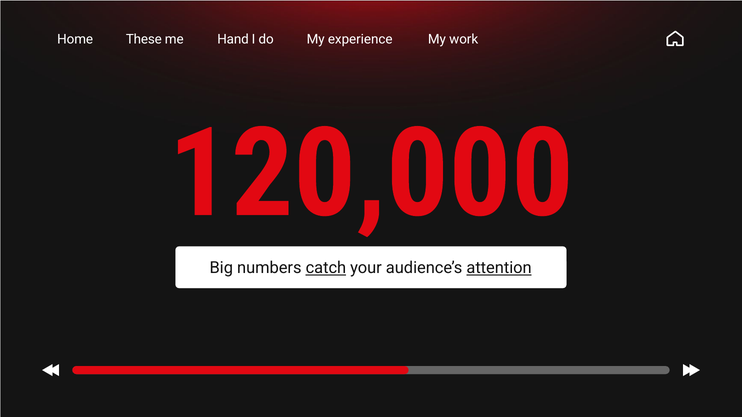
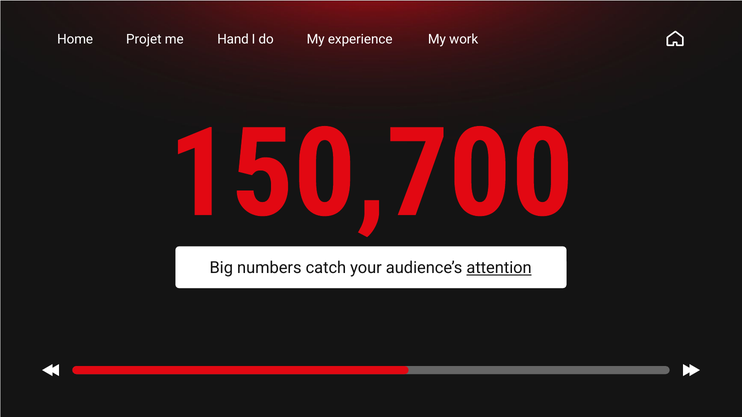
These: These -> Projet
120,000: 120,000 -> 150,700
catch underline: present -> none
